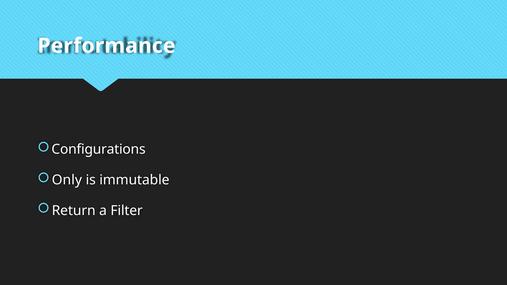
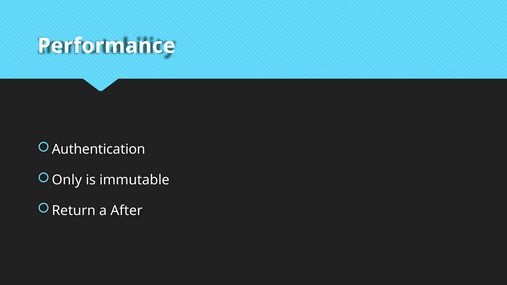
Configurations: Configurations -> Authentication
Filter: Filter -> After
